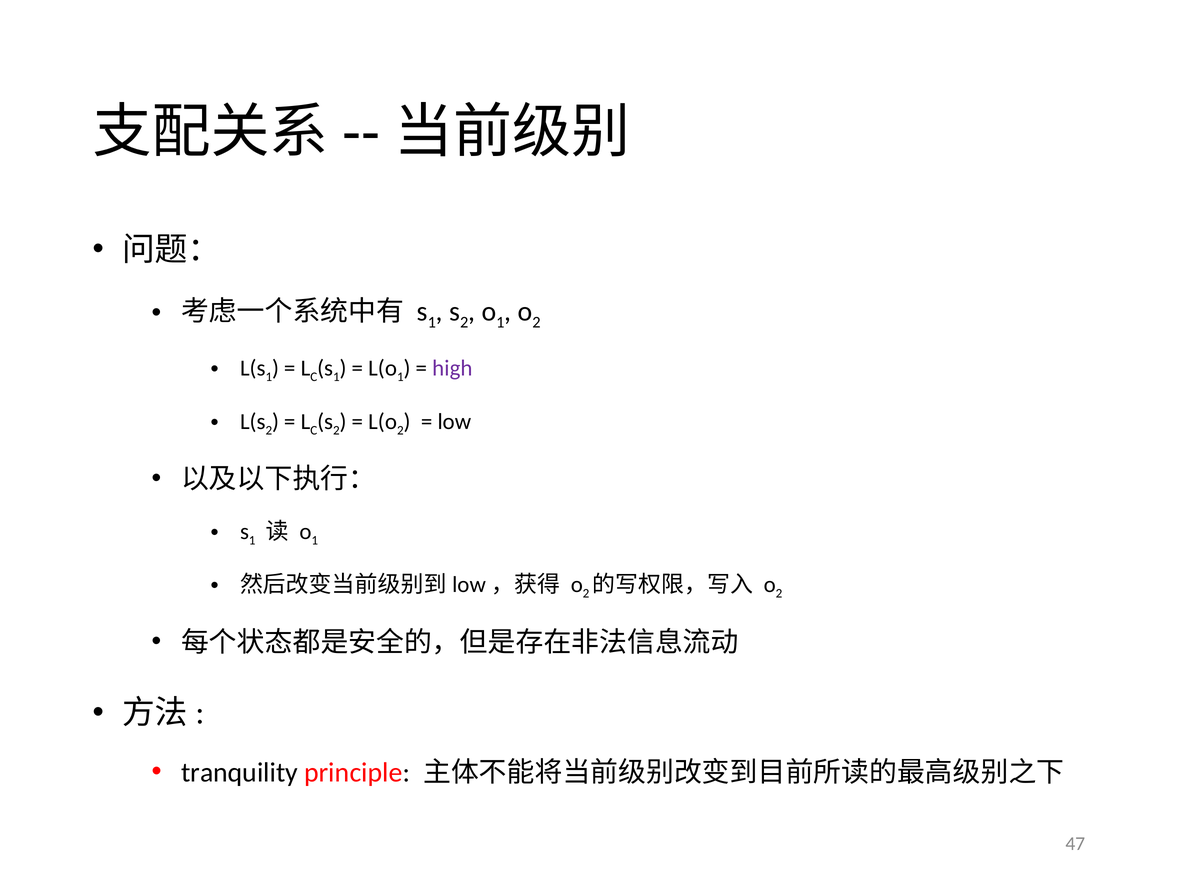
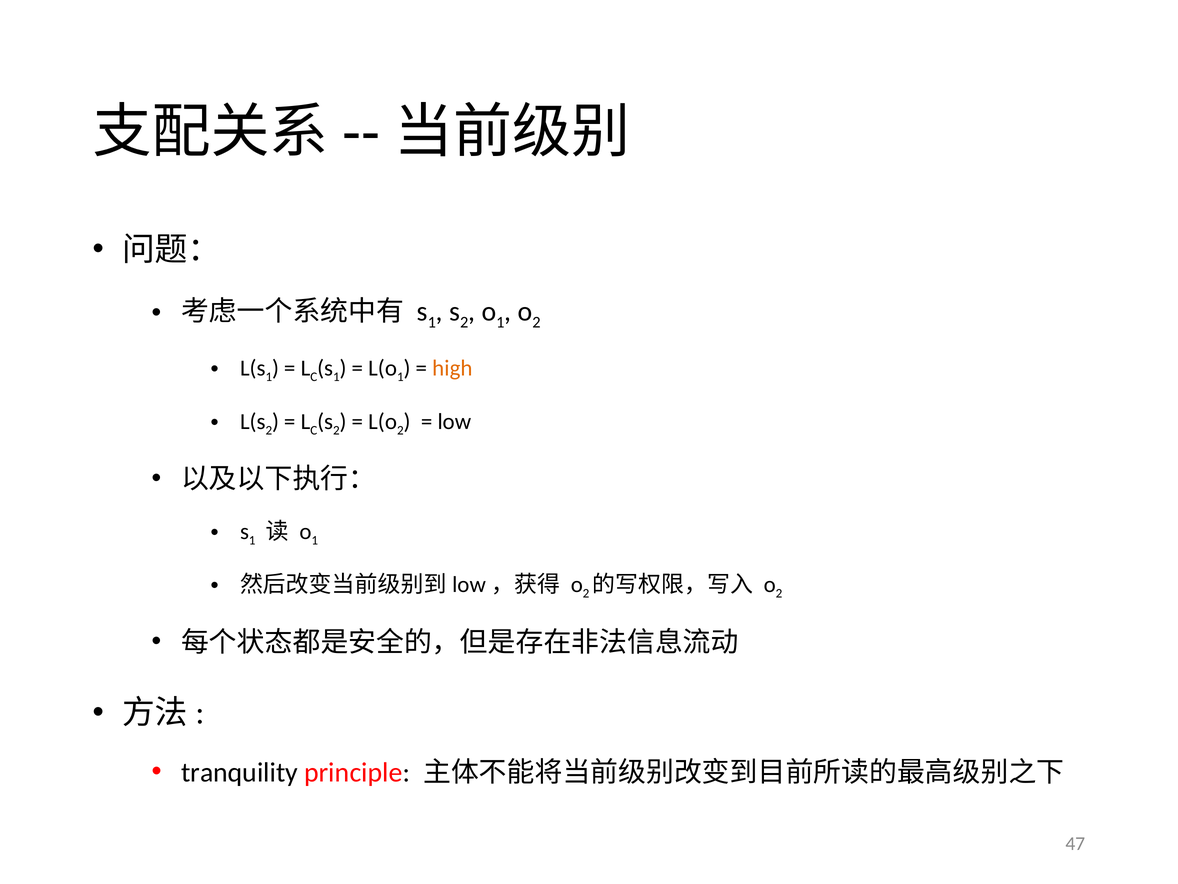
high colour: purple -> orange
